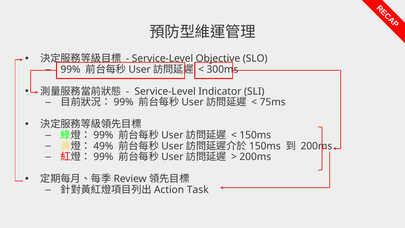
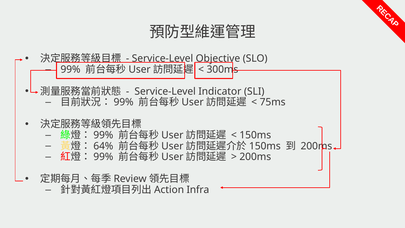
49%: 49% -> 64%
Task: Task -> Infra
